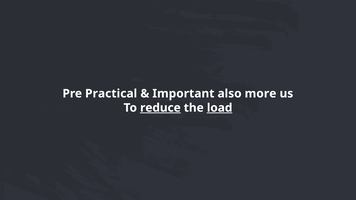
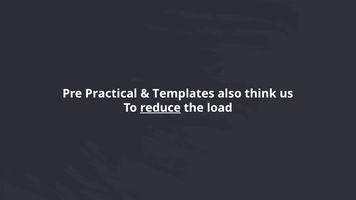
Important: Important -> Templates
more: more -> think
load underline: present -> none
